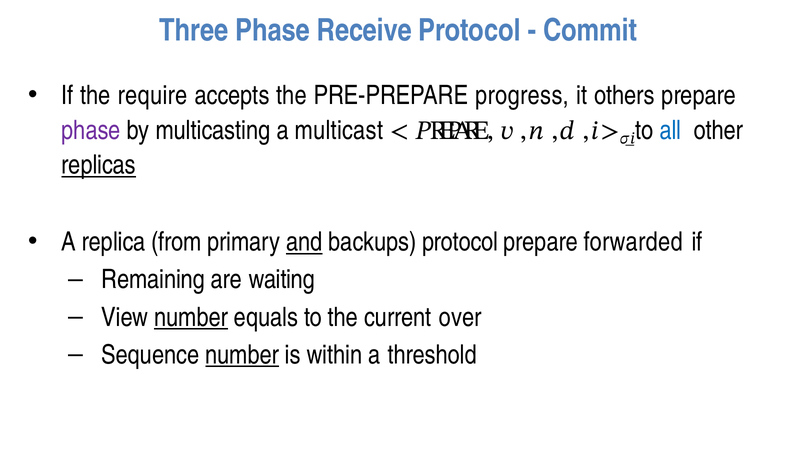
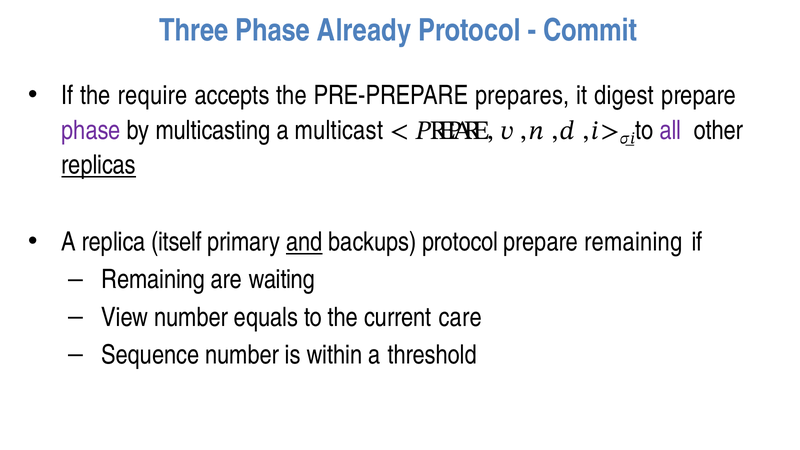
Receive: Receive -> Already
progress: progress -> prepares
others: others -> digest
all colour: blue -> purple
from: from -> itself
prepare forwarded: forwarded -> remaining
number at (191, 317) underline: present -> none
over: over -> care
number at (242, 355) underline: present -> none
